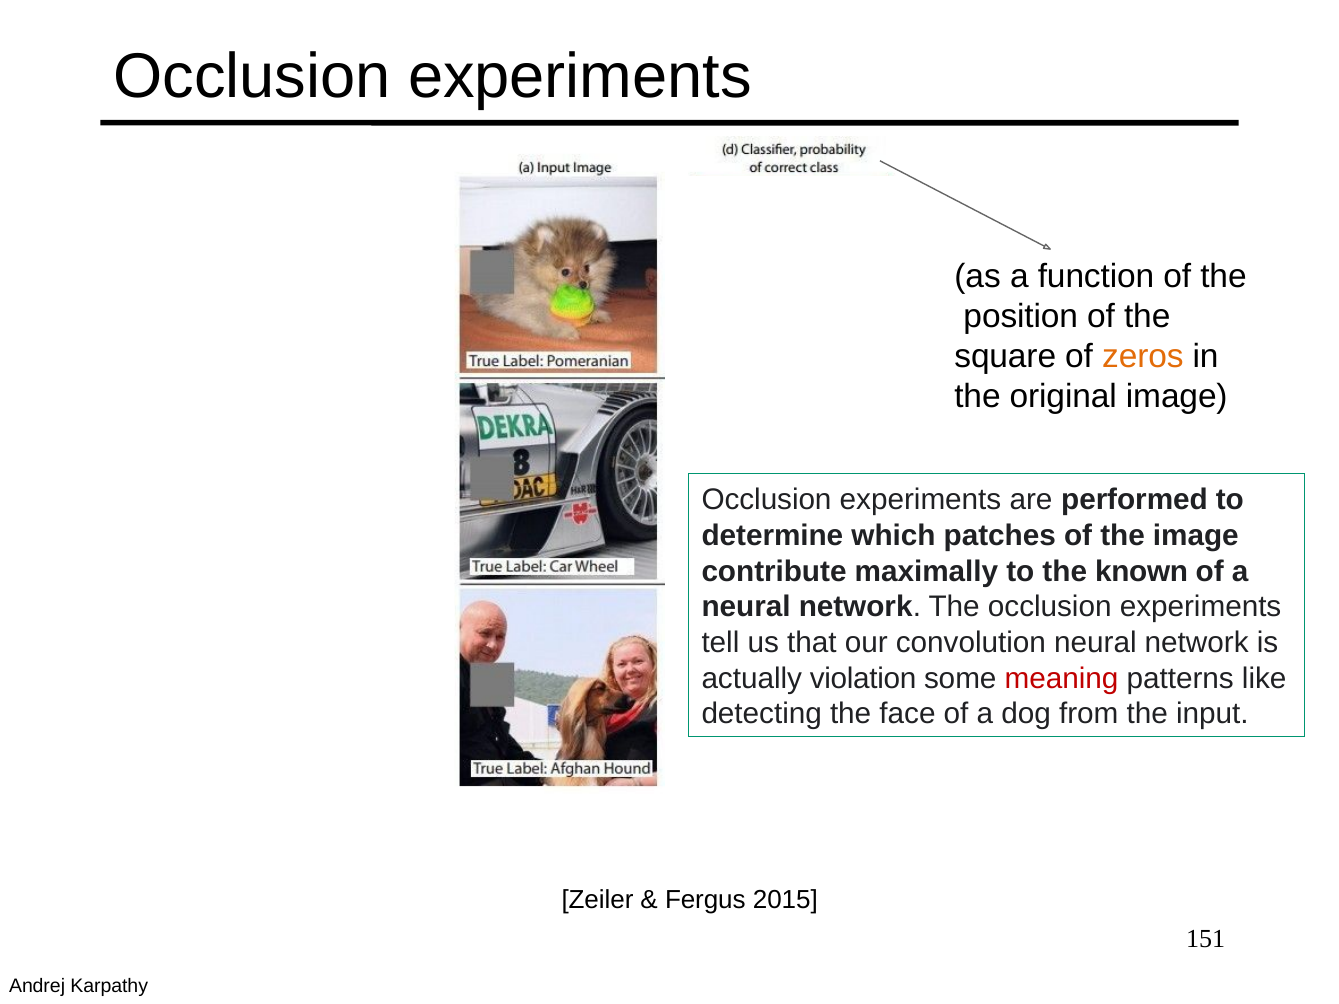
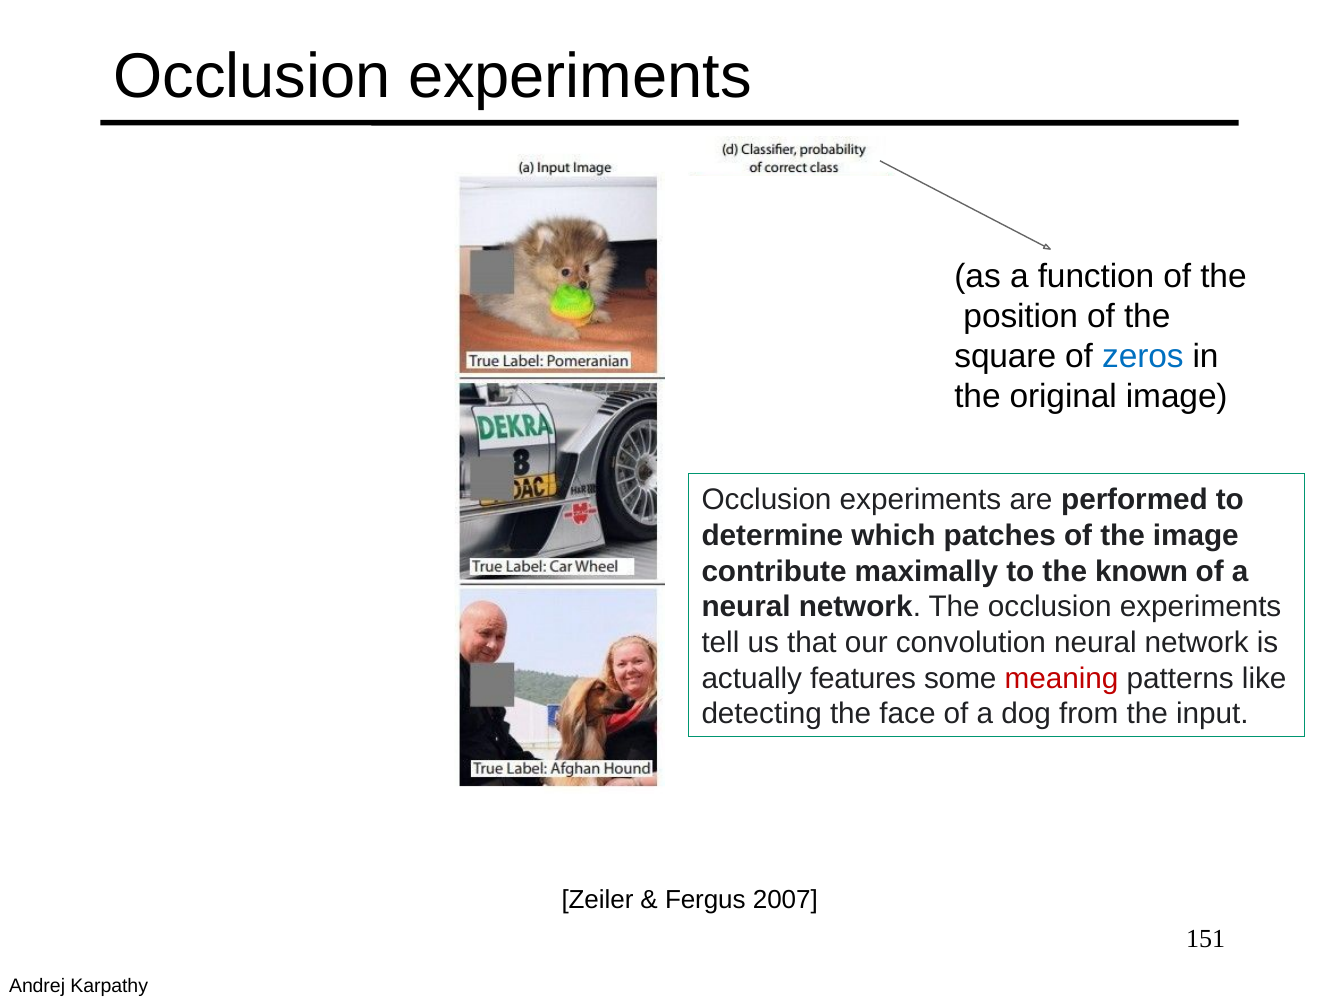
zeros colour: orange -> blue
violation: violation -> features
2015: 2015 -> 2007
